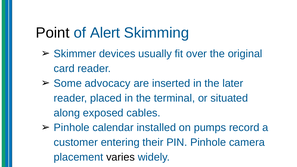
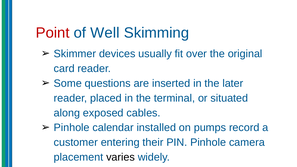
Point colour: black -> red
Alert: Alert -> Well
advocacy: advocacy -> questions
